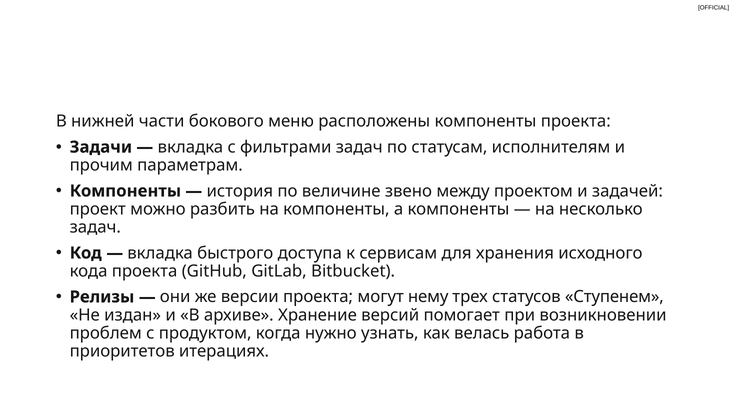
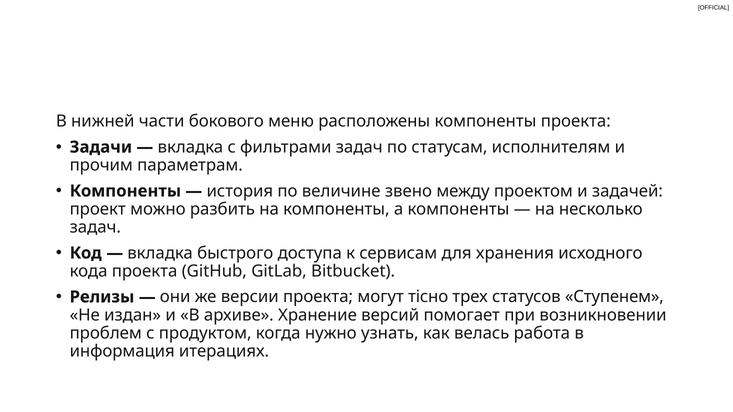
нему: нему -> тісно
приоритетов: приоритетов -> информация
